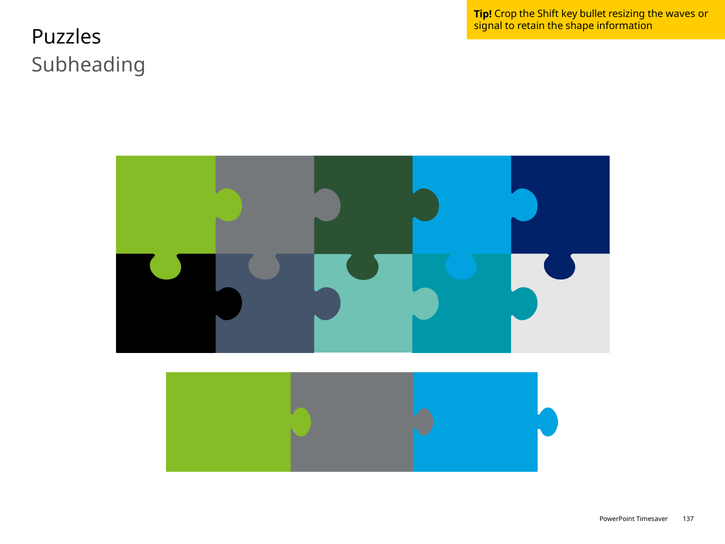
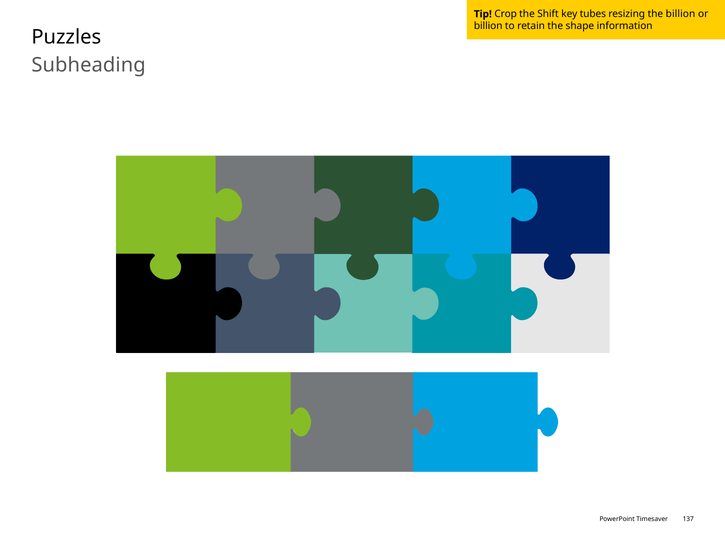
bullet: bullet -> tubes
the waves: waves -> billion
signal at (488, 26): signal -> billion
